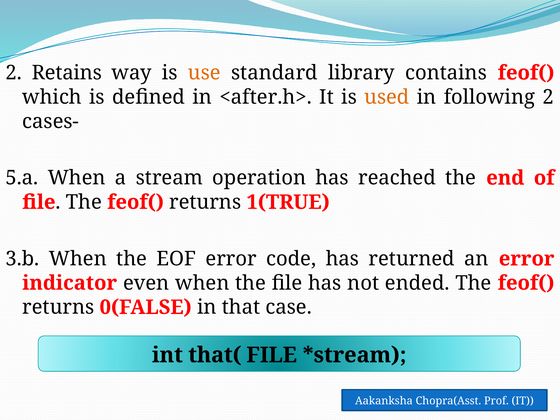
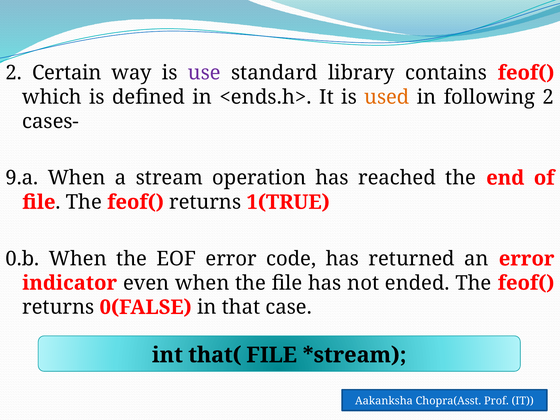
Retains: Retains -> Certain
use colour: orange -> purple
<after.h>: <after.h> -> <ends.h>
5.a: 5.a -> 9.a
3.b: 3.b -> 0.b
